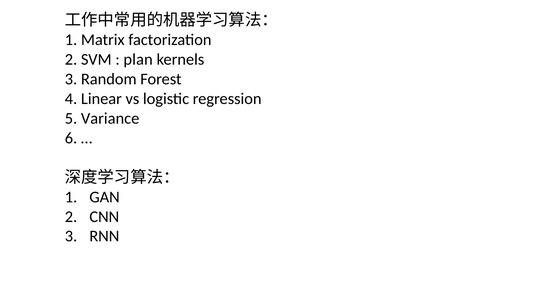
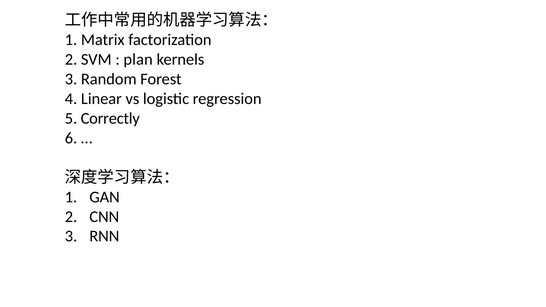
Variance: Variance -> Correctly
